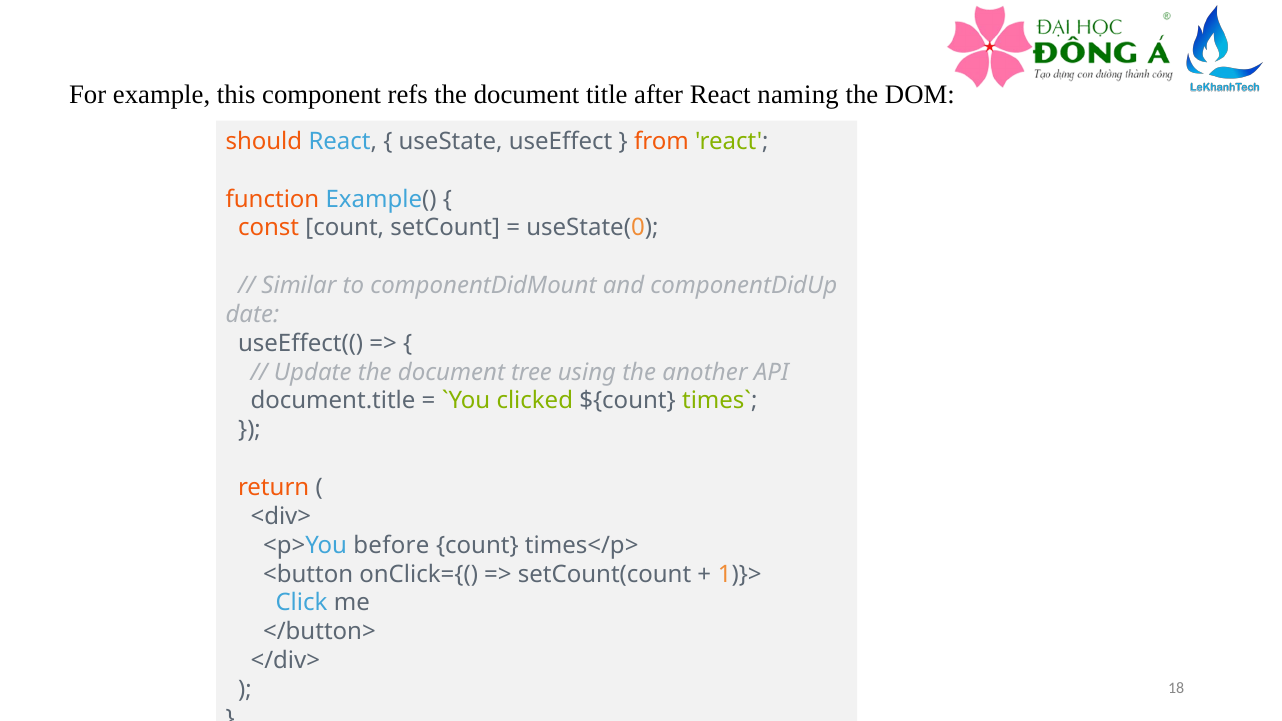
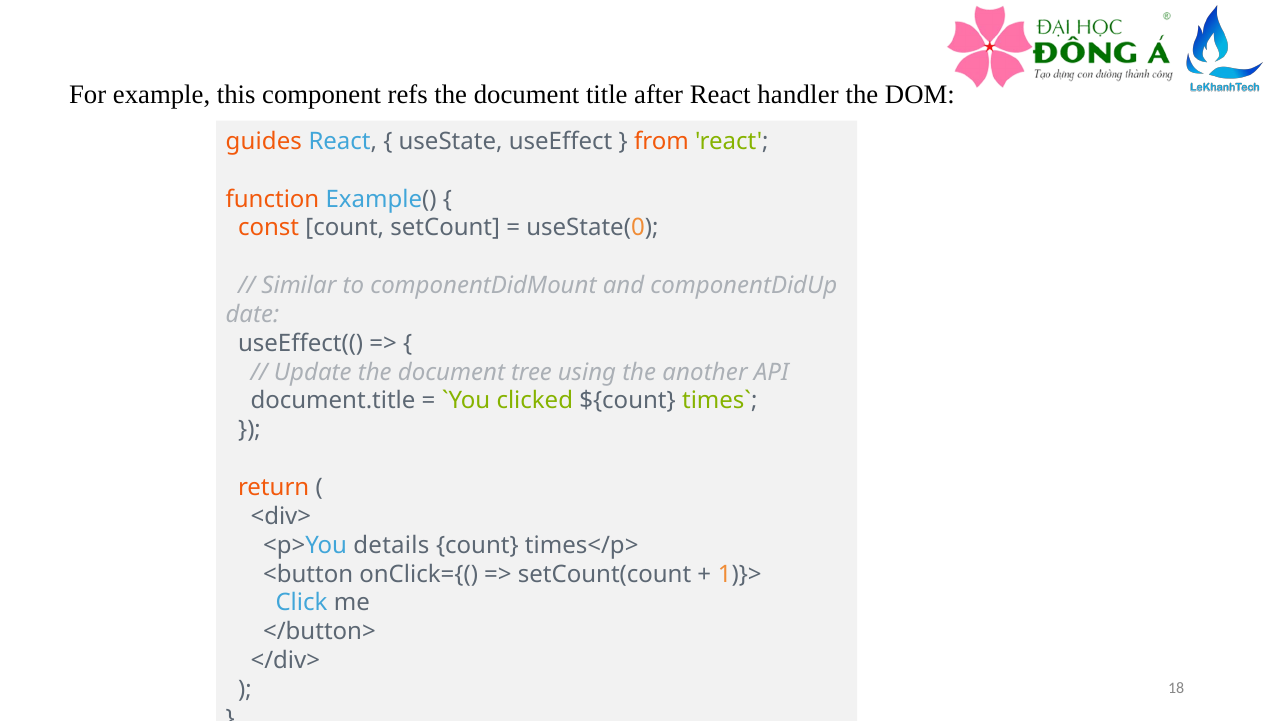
naming: naming -> handler
should: should -> guides
before: before -> details
